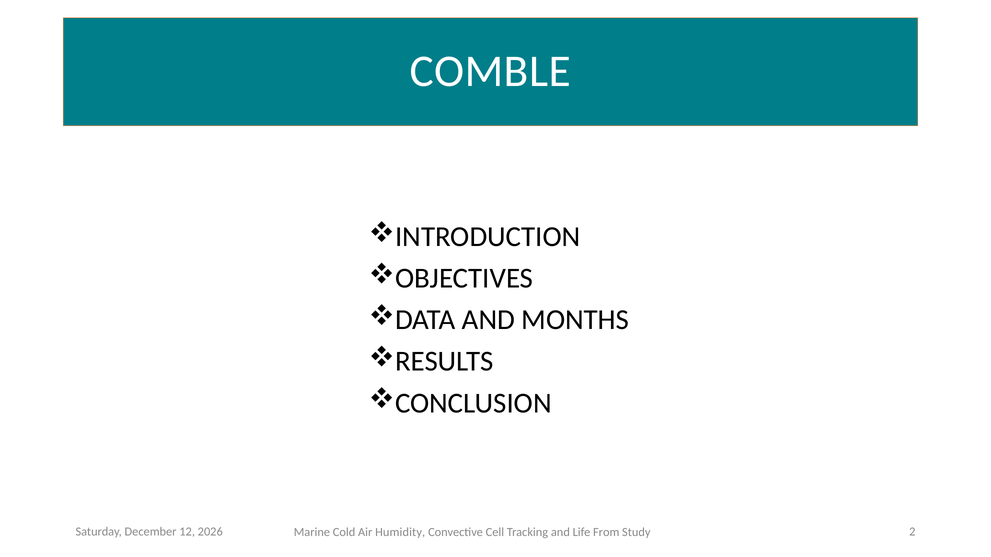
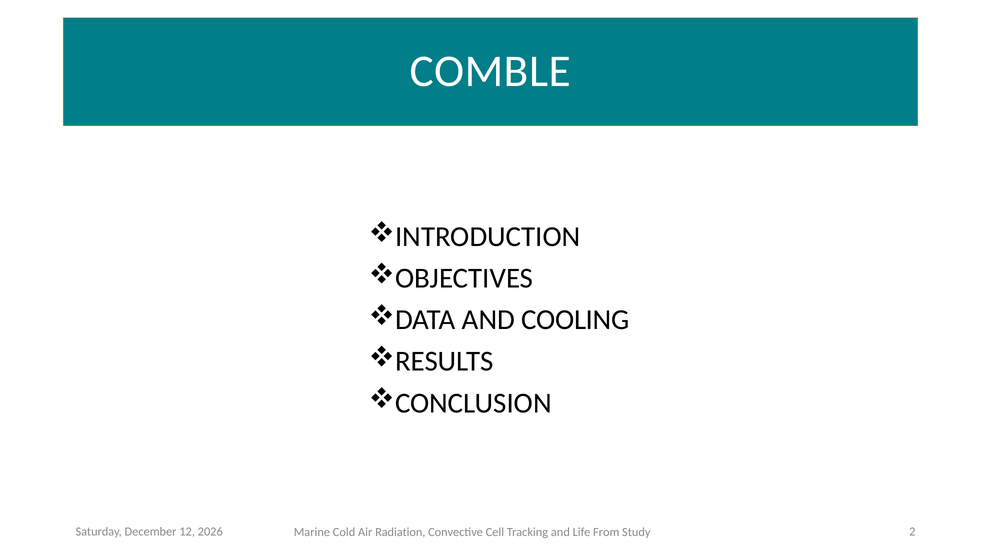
MONTHS: MONTHS -> COOLING
Humidity: Humidity -> Radiation
